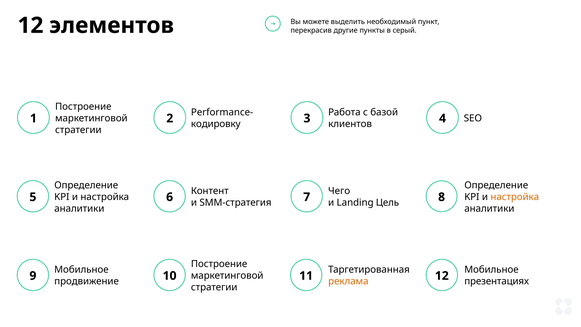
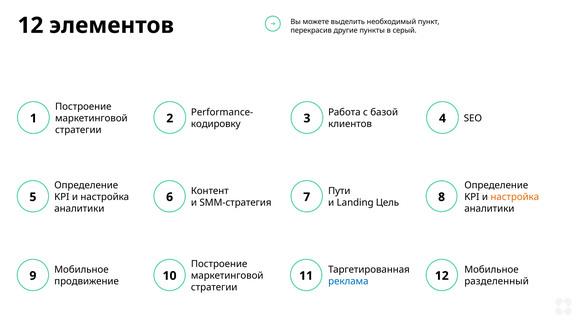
Чего: Чего -> Пути
реклама colour: orange -> blue
презентациях: презентациях -> разделенный
